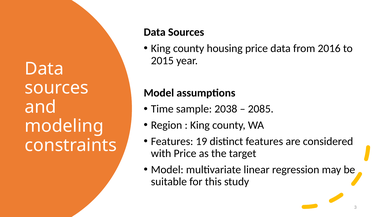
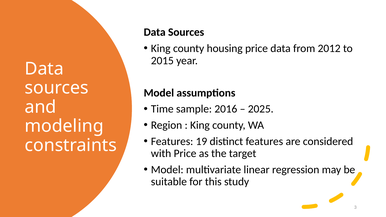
2016: 2016 -> 2012
2038: 2038 -> 2016
2085: 2085 -> 2025
